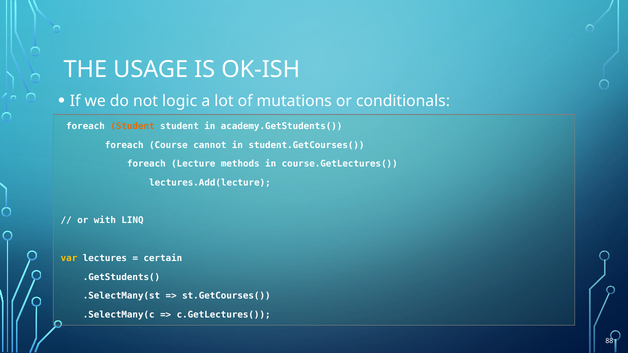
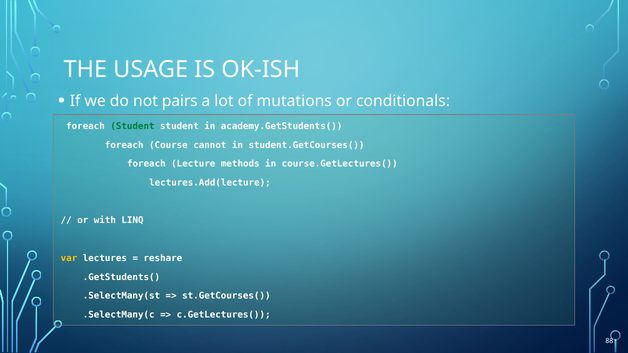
logic: logic -> pairs
Student at (132, 126) colour: orange -> green
certain: certain -> reshare
